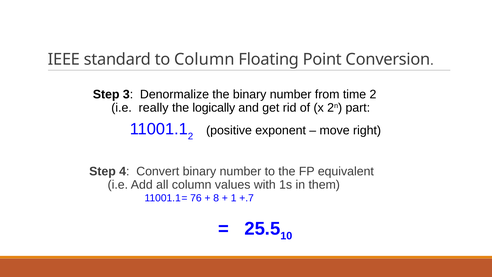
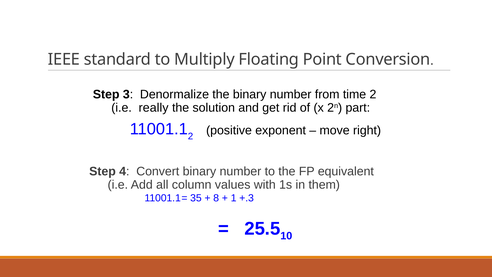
to Column: Column -> Multiply
logically: logically -> solution
76: 76 -> 35
+.7: +.7 -> +.3
